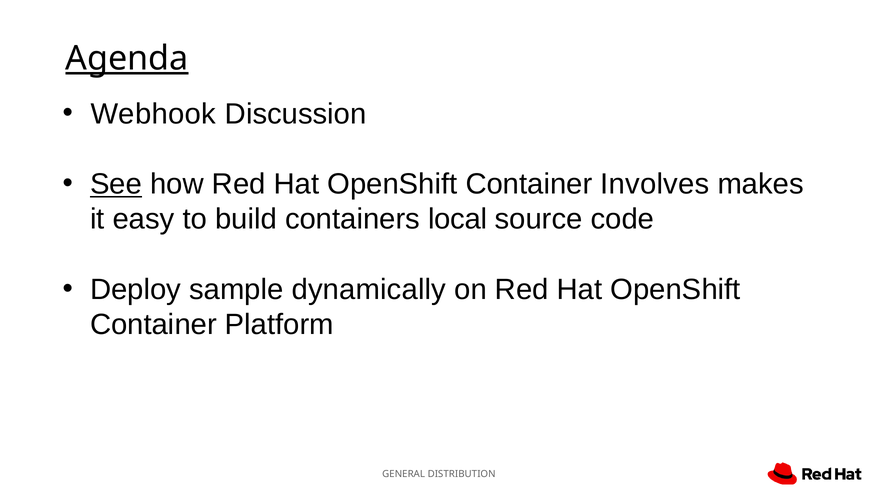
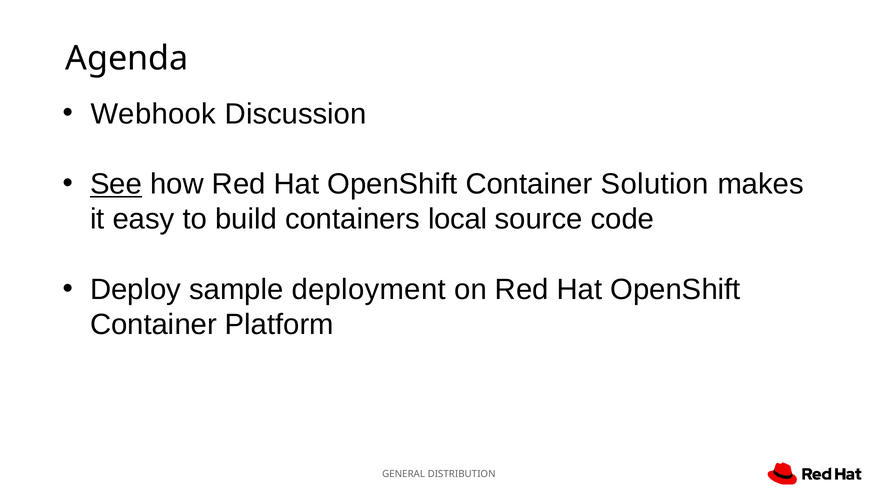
Agenda underline: present -> none
Involves: Involves -> Solution
dynamically: dynamically -> deployment
